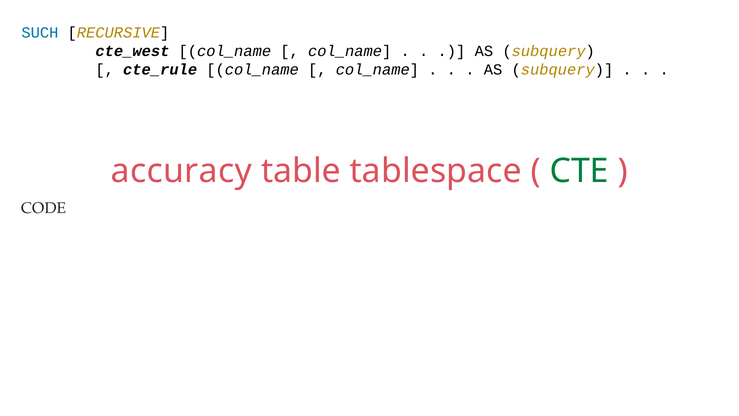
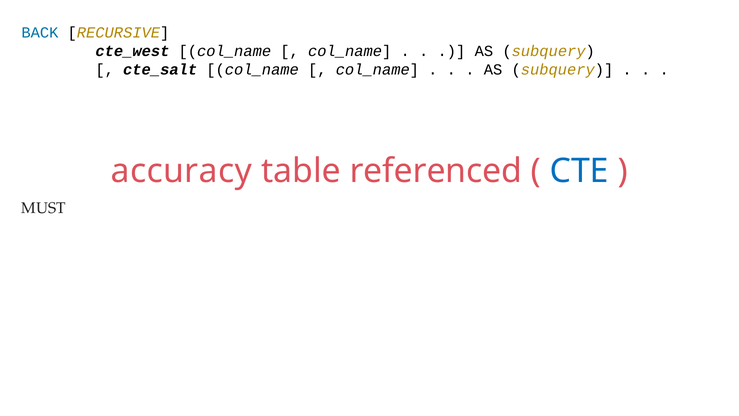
SUCH: SUCH -> BACK
cte_rule: cte_rule -> cte_salt
tablespace: tablespace -> referenced
CTE colour: green -> blue
CODE: CODE -> MUST
